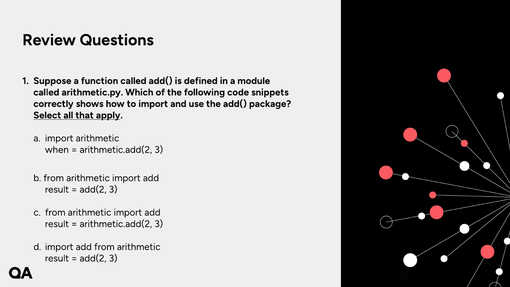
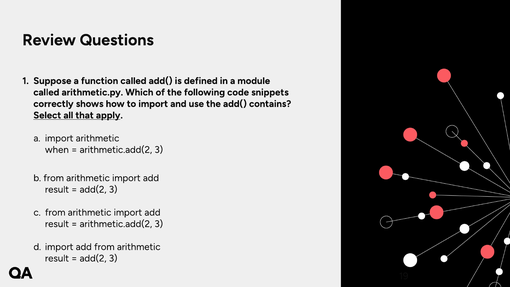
package: package -> contains
